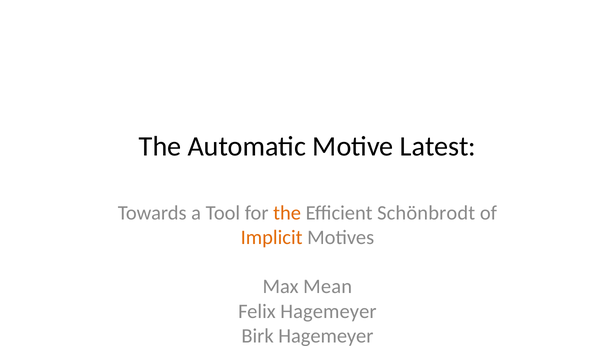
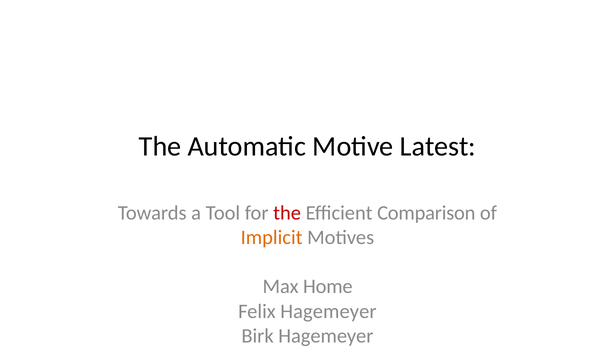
the at (287, 213) colour: orange -> red
Schönbrodt: Schönbrodt -> Comparison
Mean: Mean -> Home
